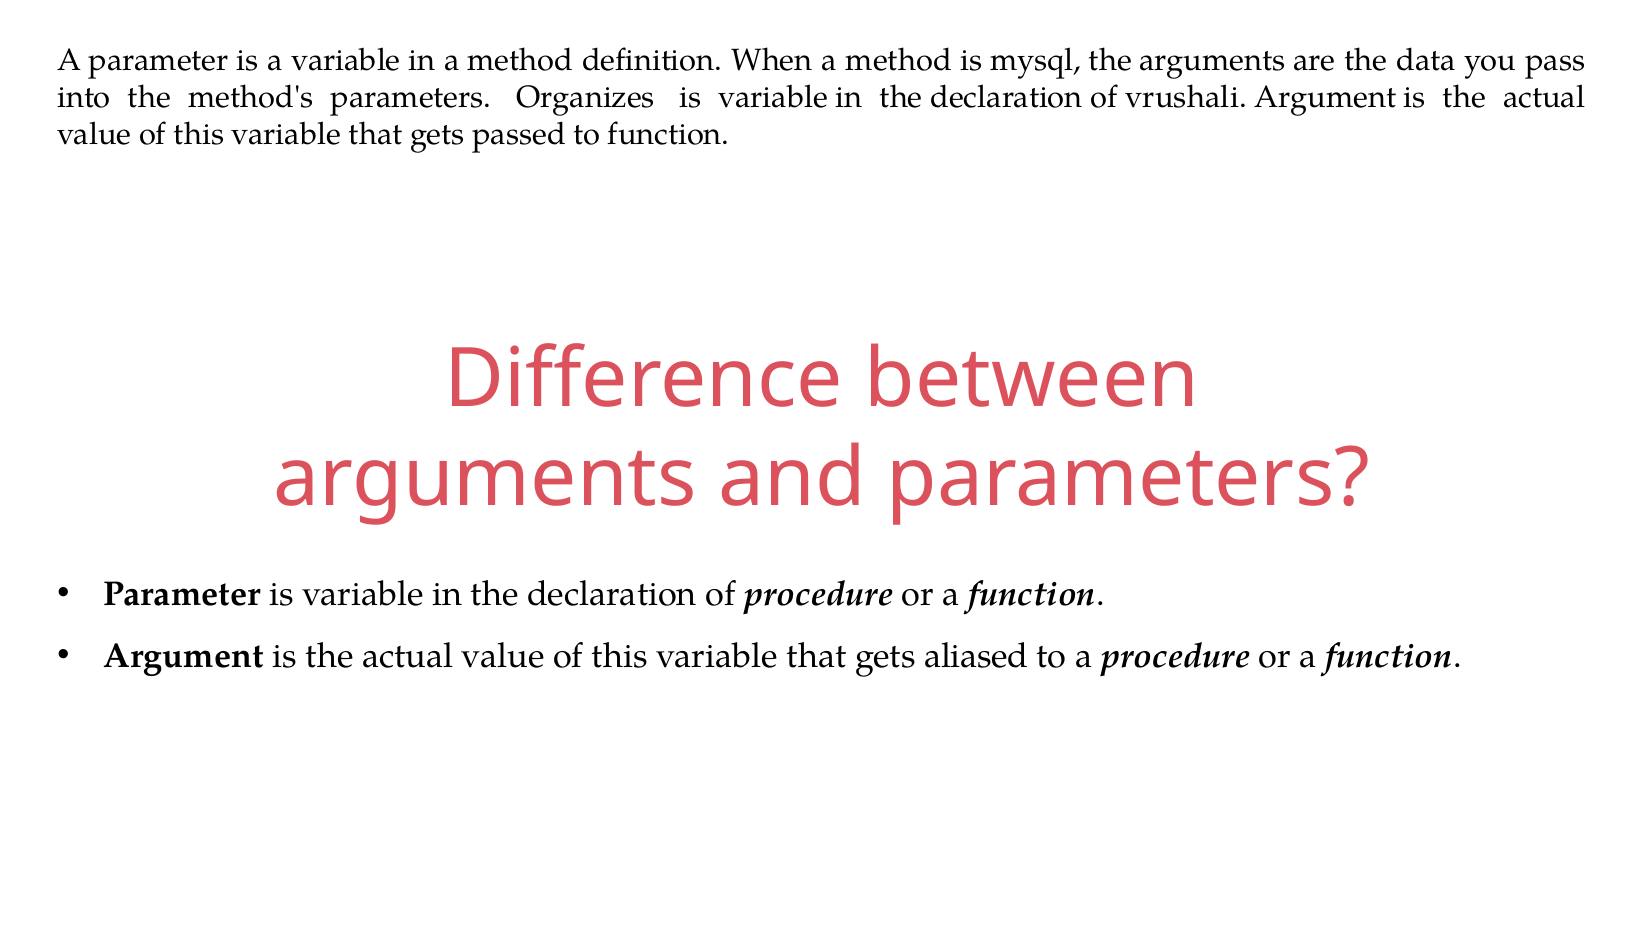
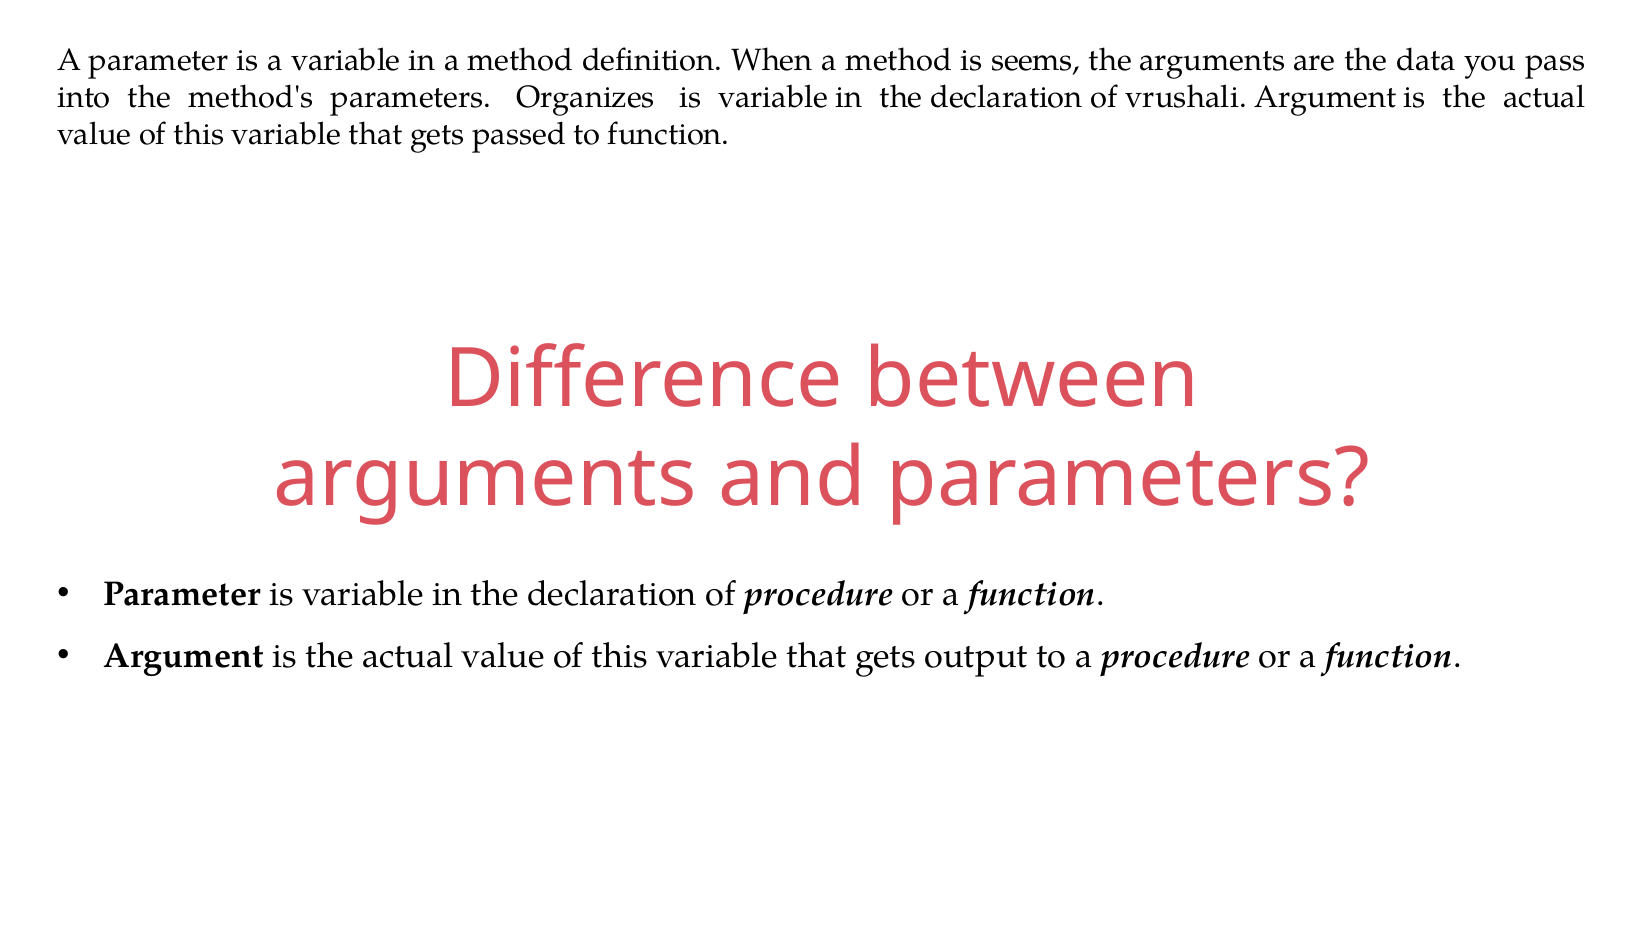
mysql: mysql -> seems
aliased: aliased -> output
